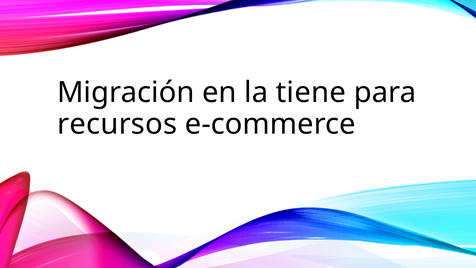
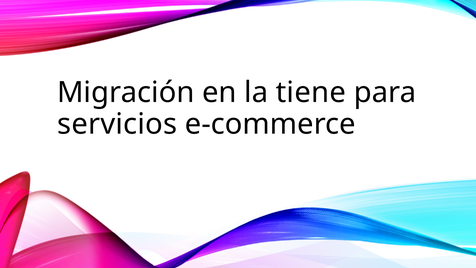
recursos: recursos -> servicios
